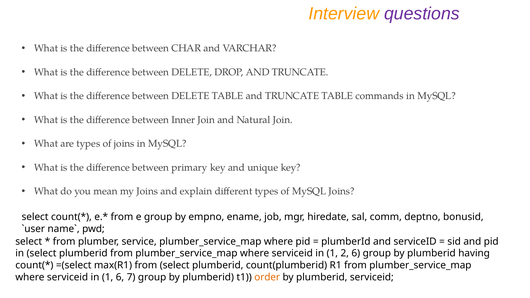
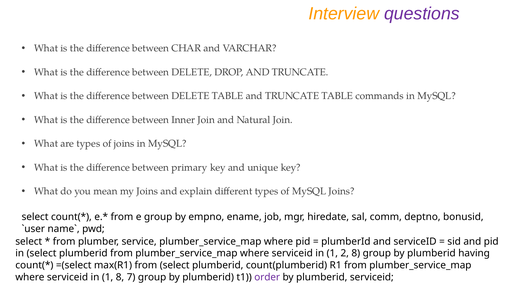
2 6: 6 -> 8
1 6: 6 -> 8
order colour: orange -> purple
